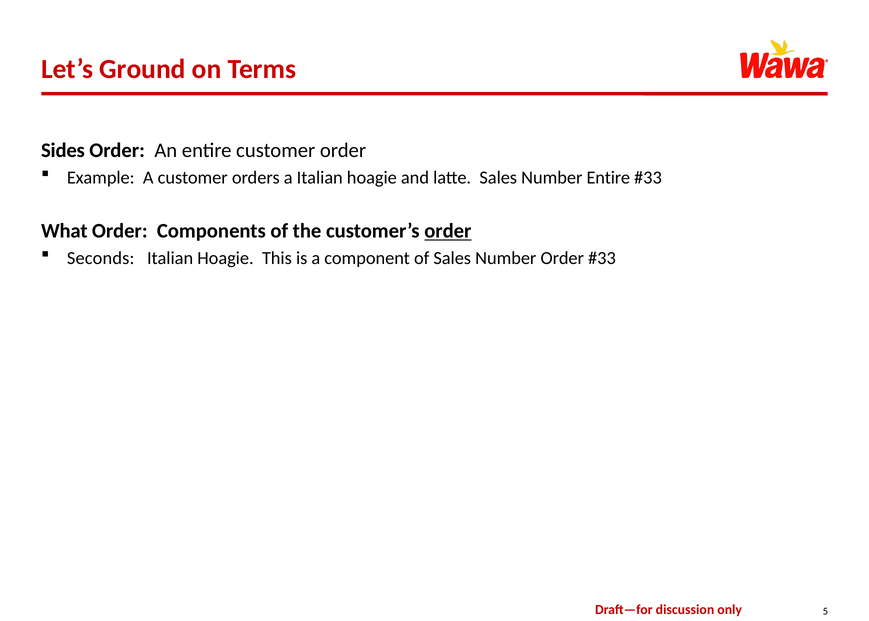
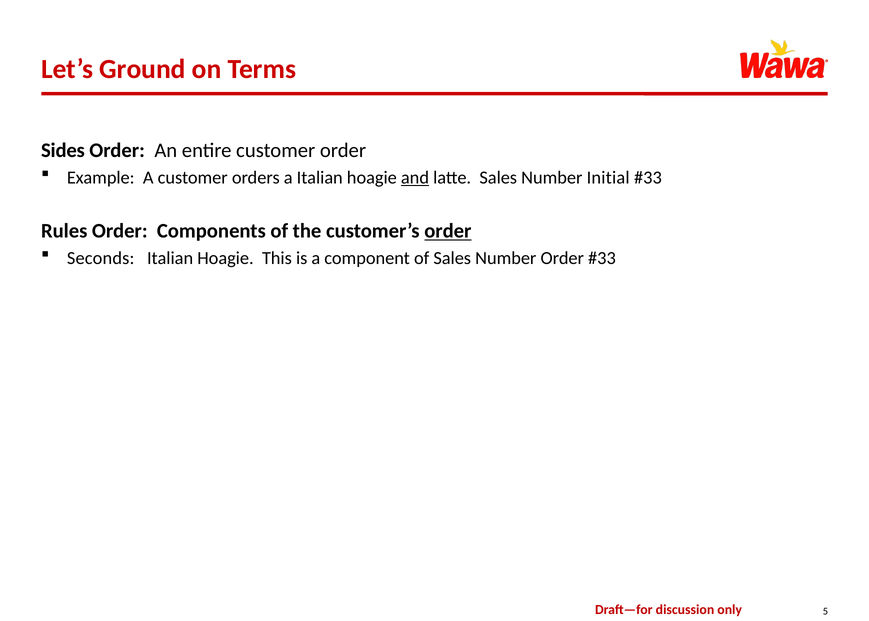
and underline: none -> present
Number Entire: Entire -> Initial
What: What -> Rules
